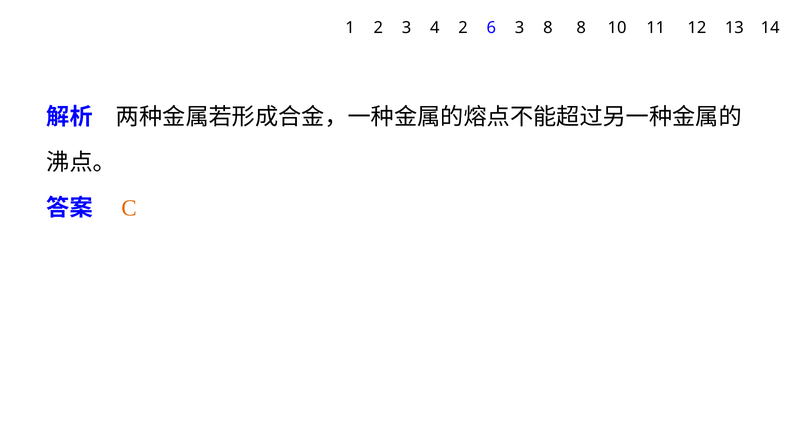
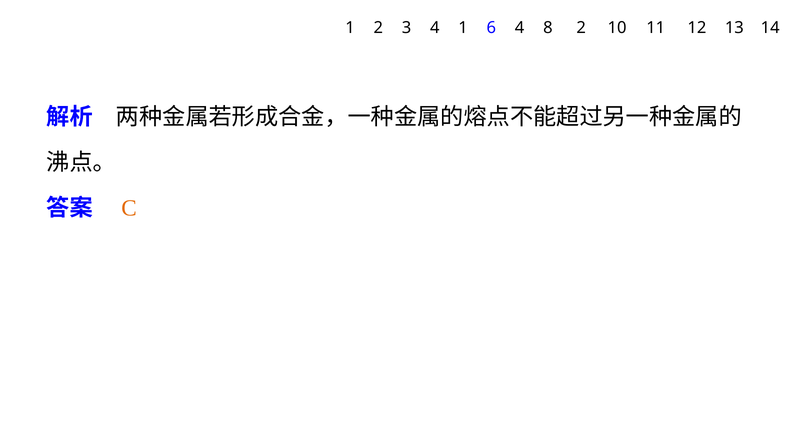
4 2: 2 -> 1
6 3: 3 -> 4
8 8: 8 -> 2
